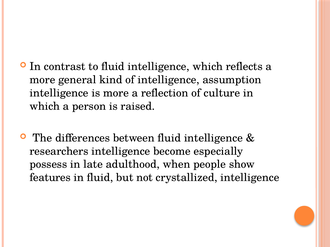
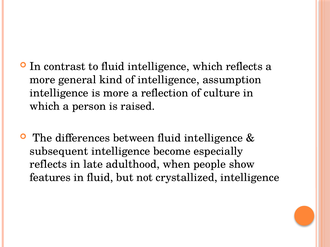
researchers: researchers -> subsequent
possess at (48, 165): possess -> reflects
